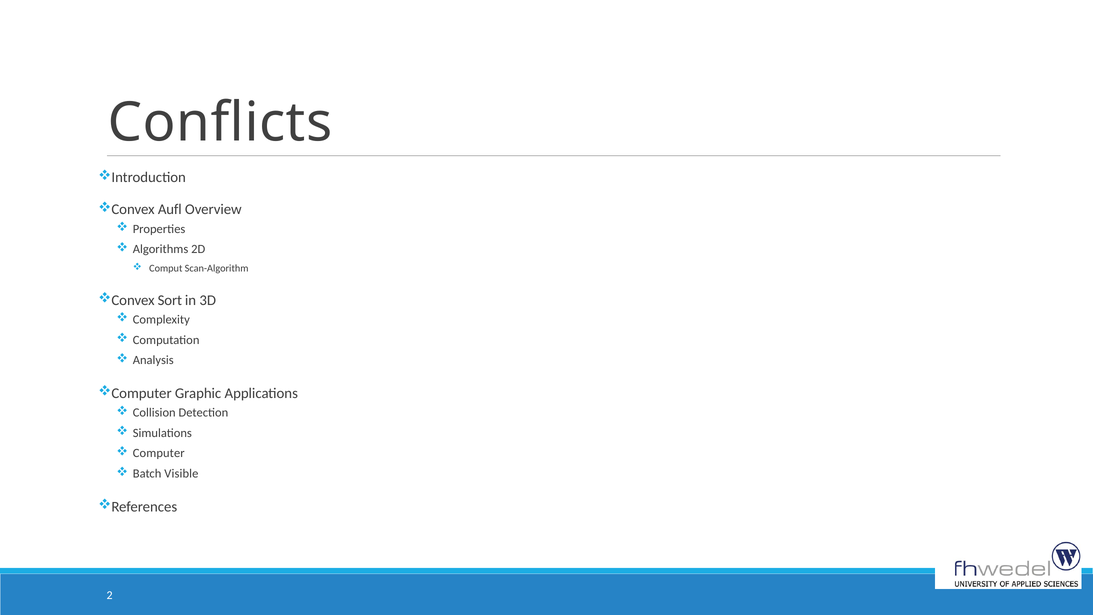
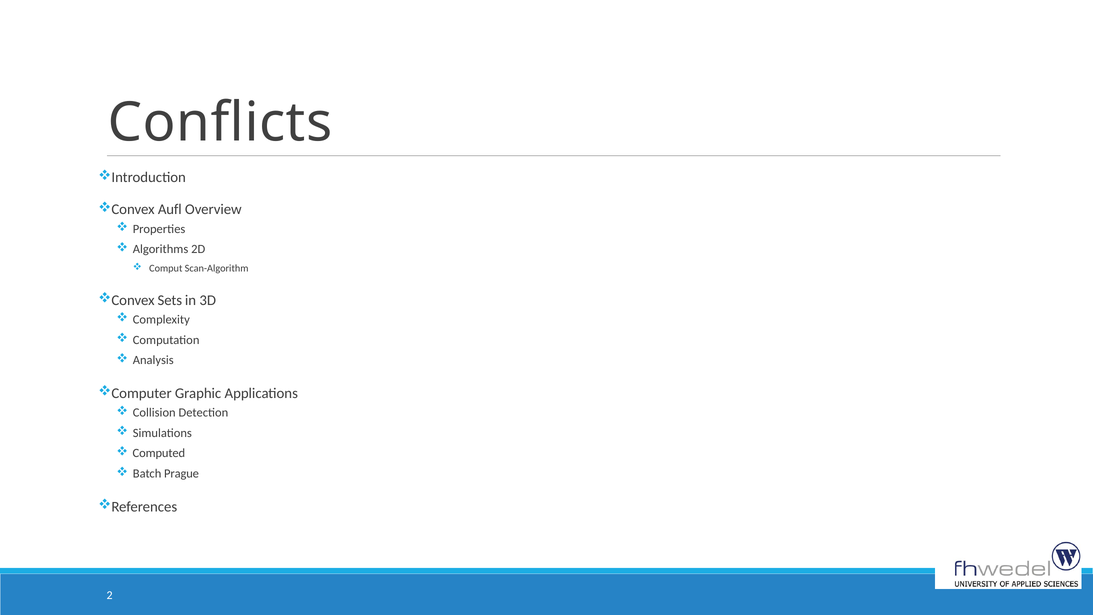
Sort: Sort -> Sets
Computer: Computer -> Computed
Visible: Visible -> Prague
